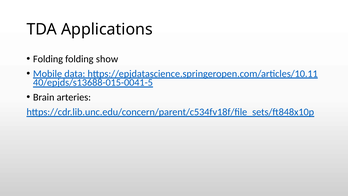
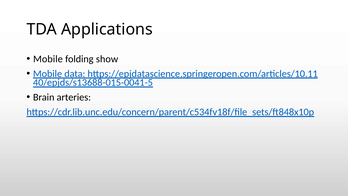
Folding at (48, 59): Folding -> Mobile
